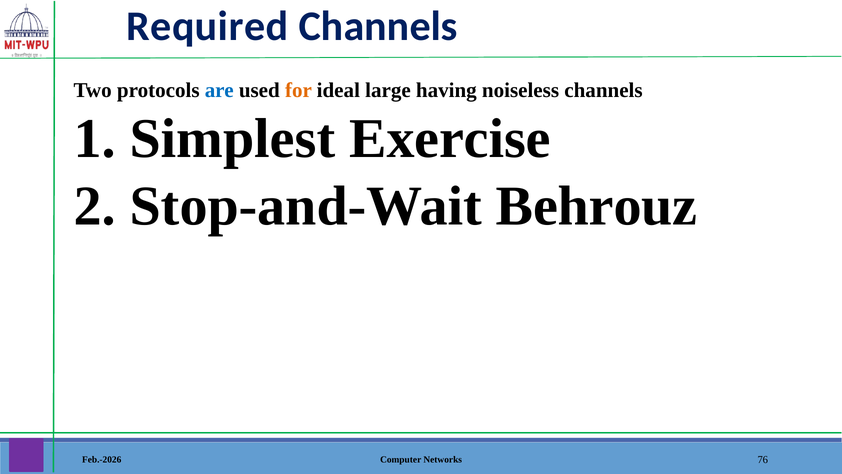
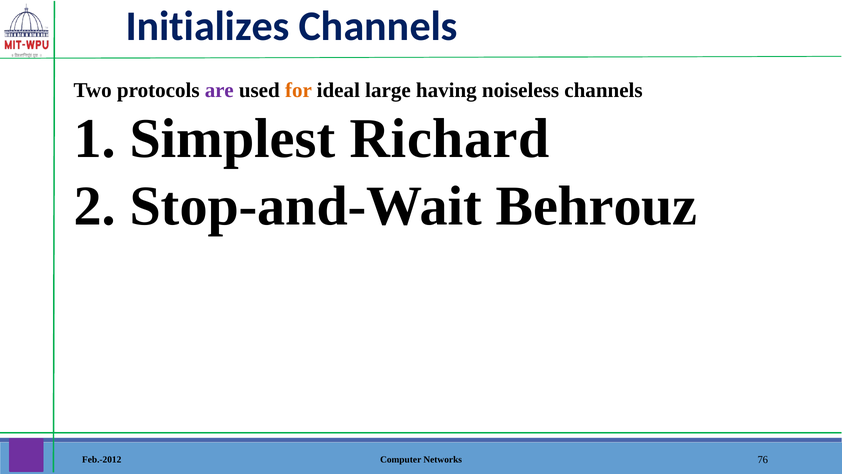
Required: Required -> Initializes
are colour: blue -> purple
Exercise: Exercise -> Richard
Feb.-2026: Feb.-2026 -> Feb.-2012
